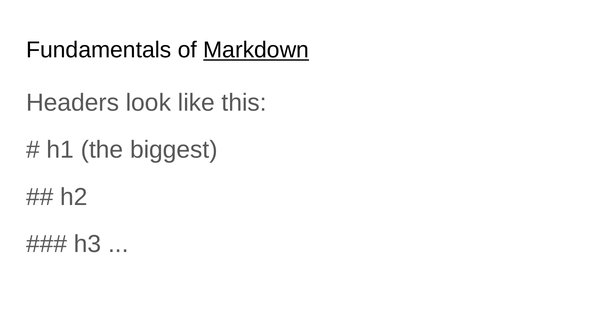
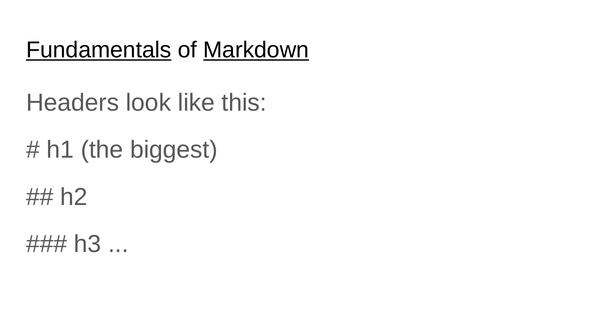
Fundamentals underline: none -> present
